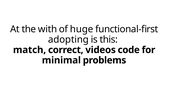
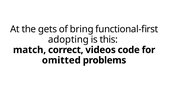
with: with -> gets
huge: huge -> bring
minimal: minimal -> omitted
